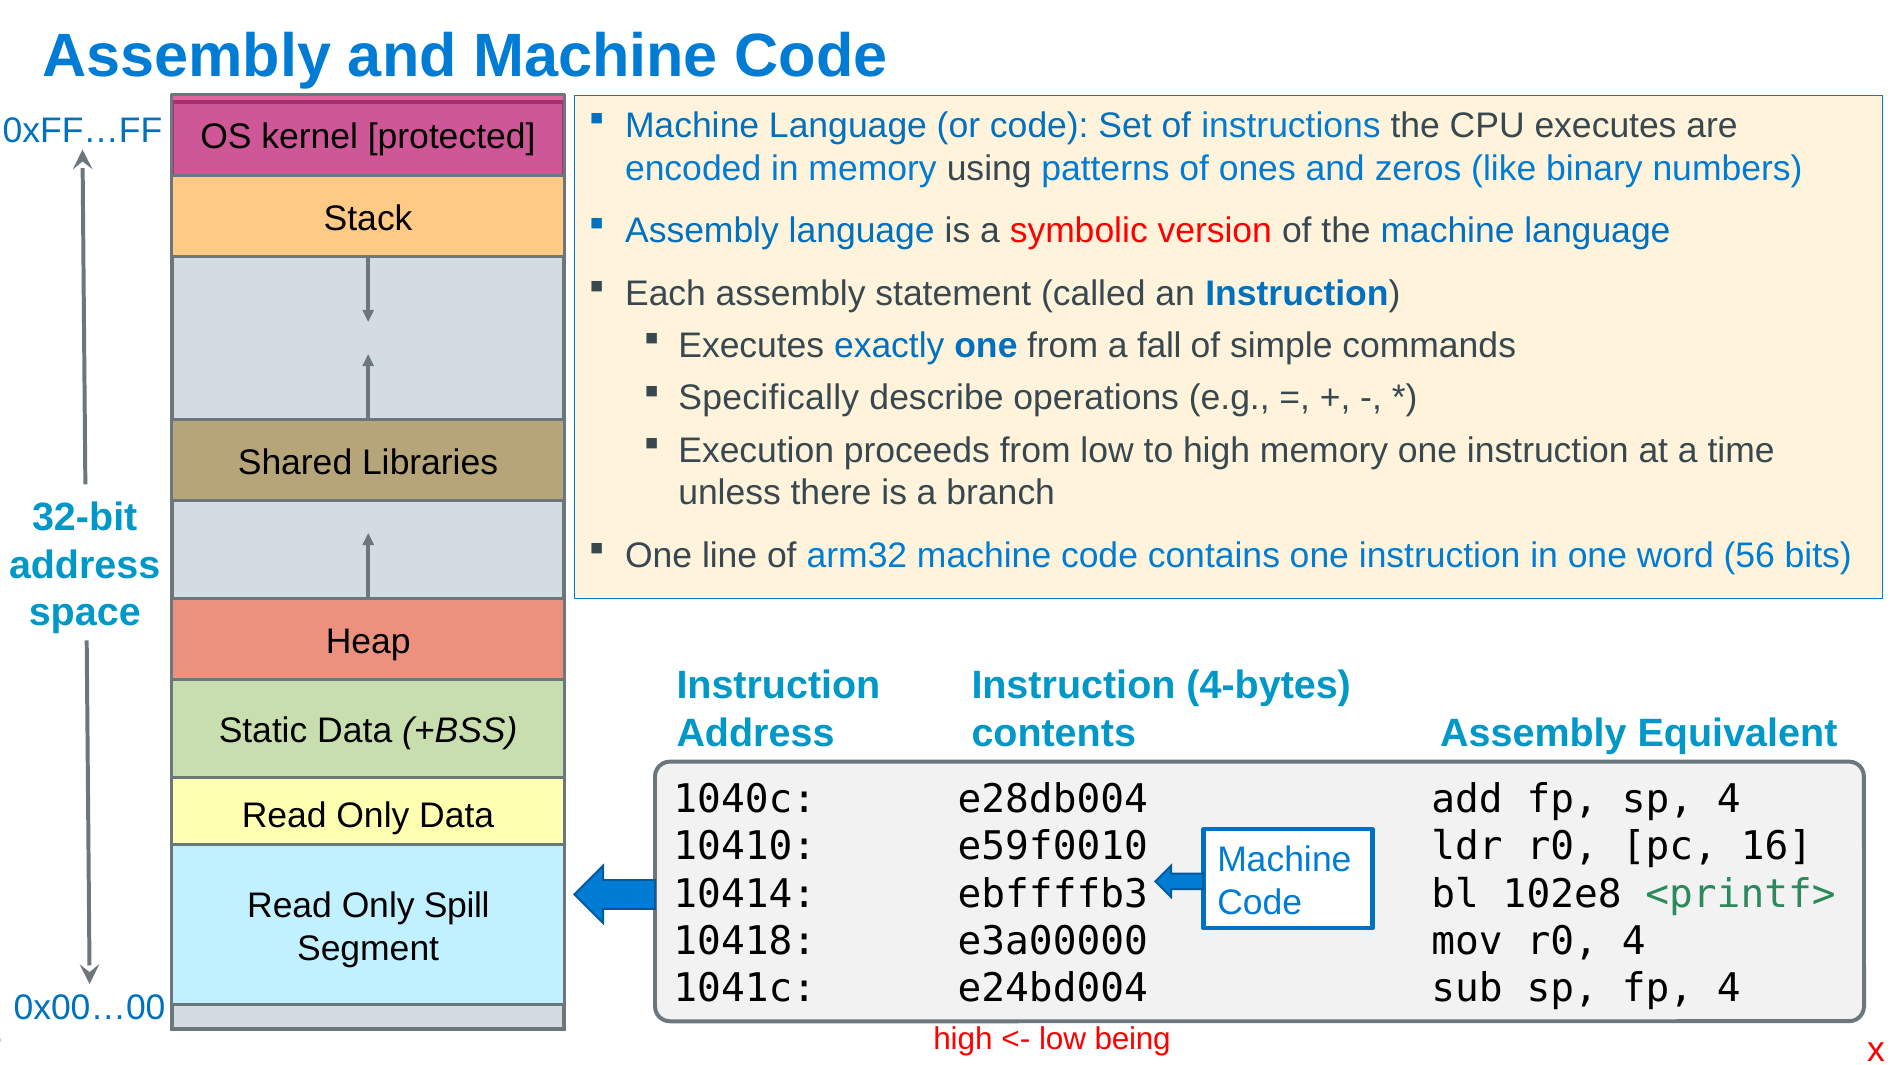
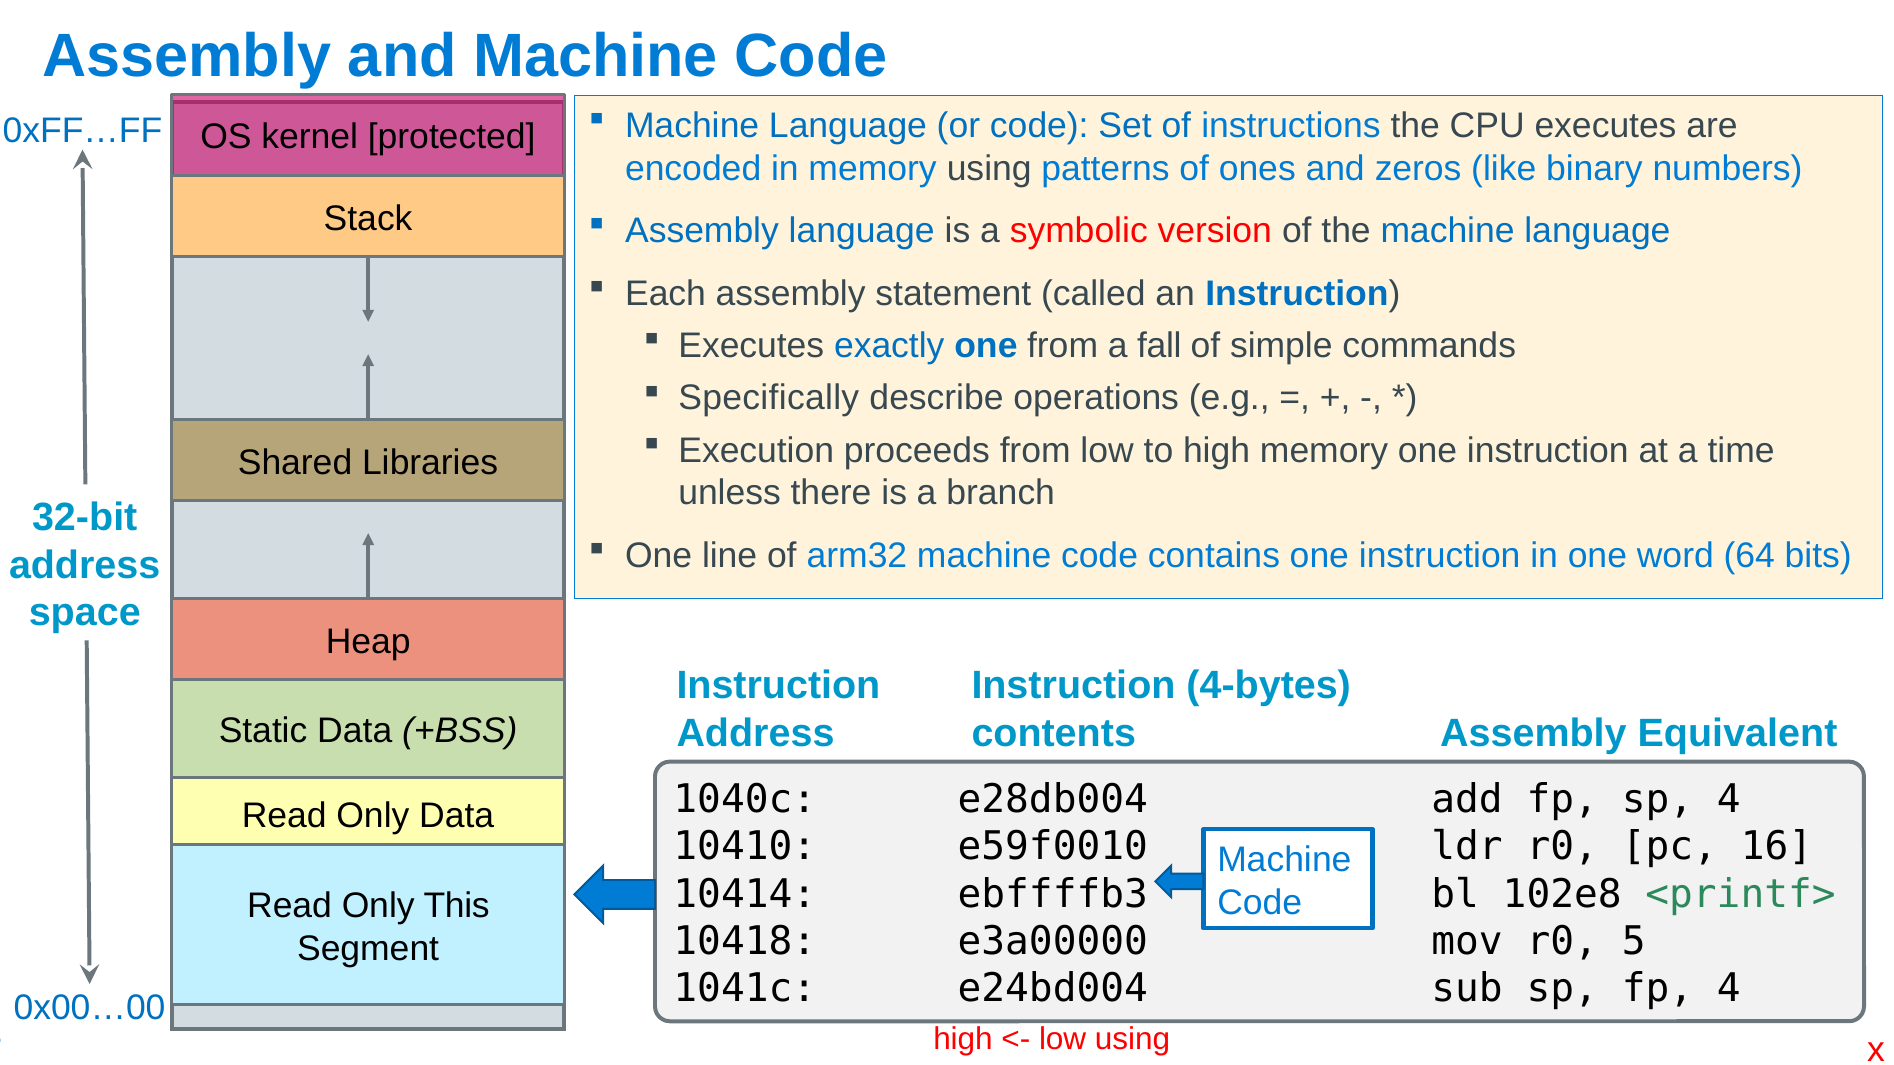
56: 56 -> 64
Spill: Spill -> This
r0 4: 4 -> 5
low being: being -> using
